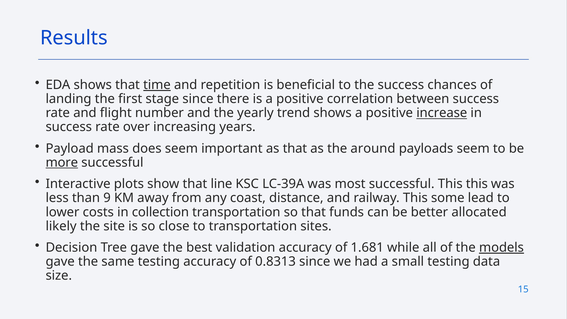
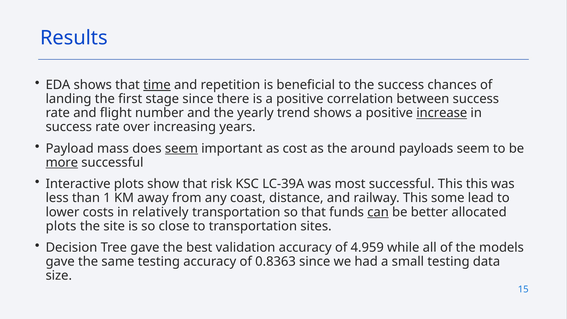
seem at (181, 148) underline: none -> present
as that: that -> cost
line: line -> risk
9: 9 -> 1
collection: collection -> relatively
can underline: none -> present
likely at (61, 226): likely -> plots
1.681: 1.681 -> 4.959
models underline: present -> none
0.8313: 0.8313 -> 0.8363
